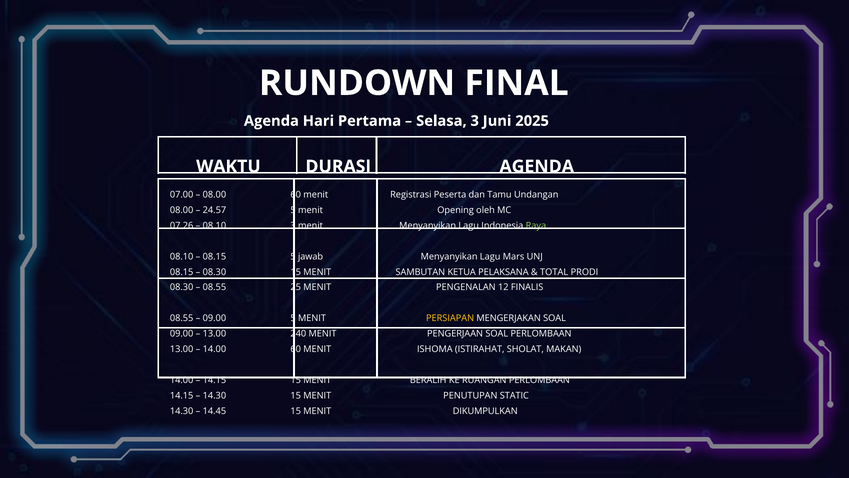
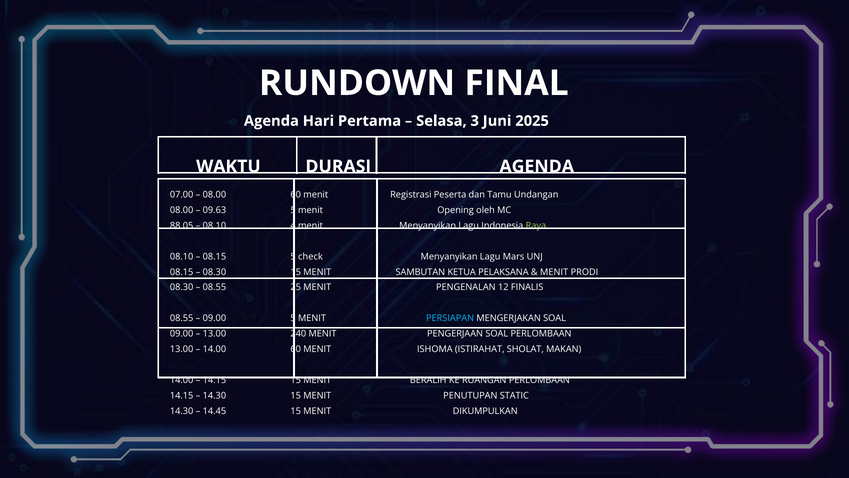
24.57: 24.57 -> 09.63
07.26: 07.26 -> 88.05
08.10 3: 3 -> 4
jawab: jawab -> check
TOTAL at (554, 272): TOTAL -> MENIT
PERSIAPAN colour: yellow -> light blue
